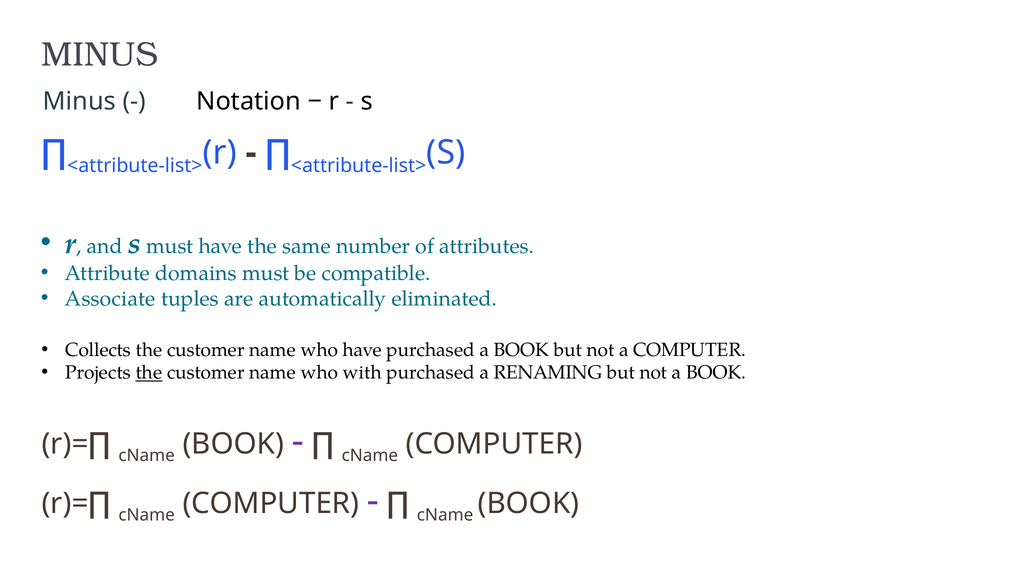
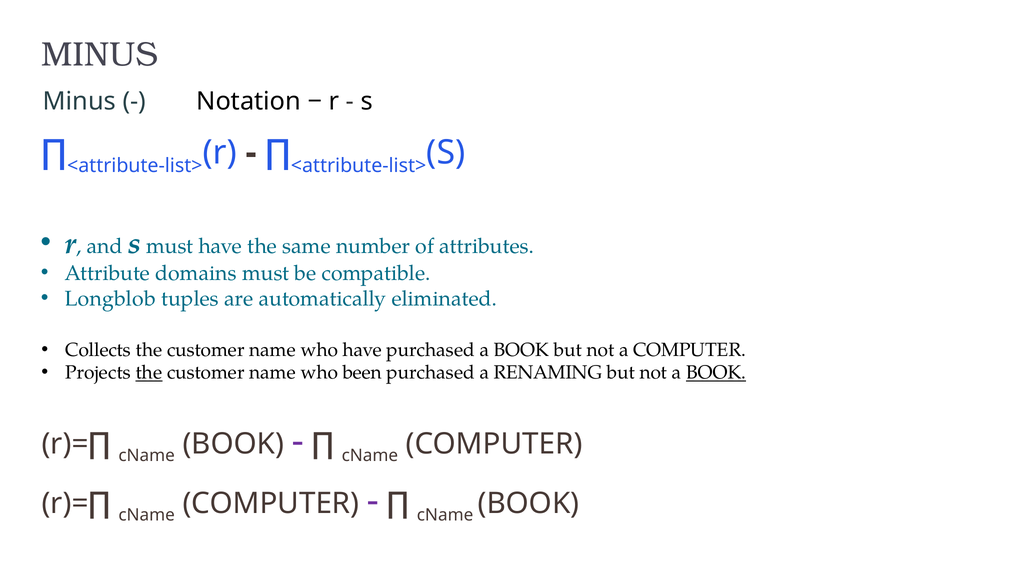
Associate: Associate -> Longblob
with: with -> been
BOOK at (716, 372) underline: none -> present
